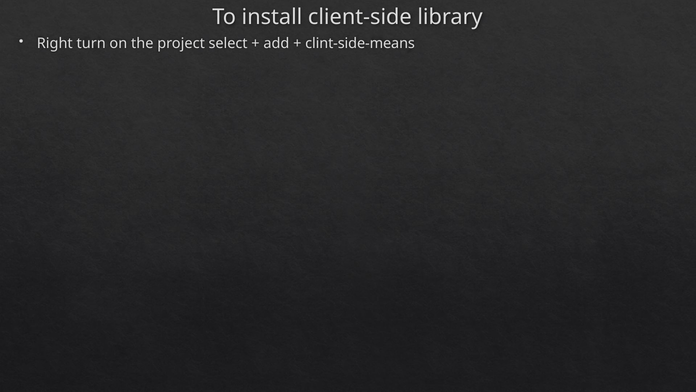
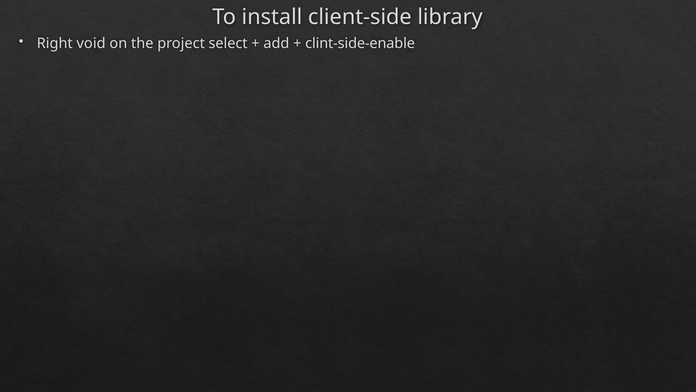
turn: turn -> void
clint-side-means: clint-side-means -> clint-side-enable
